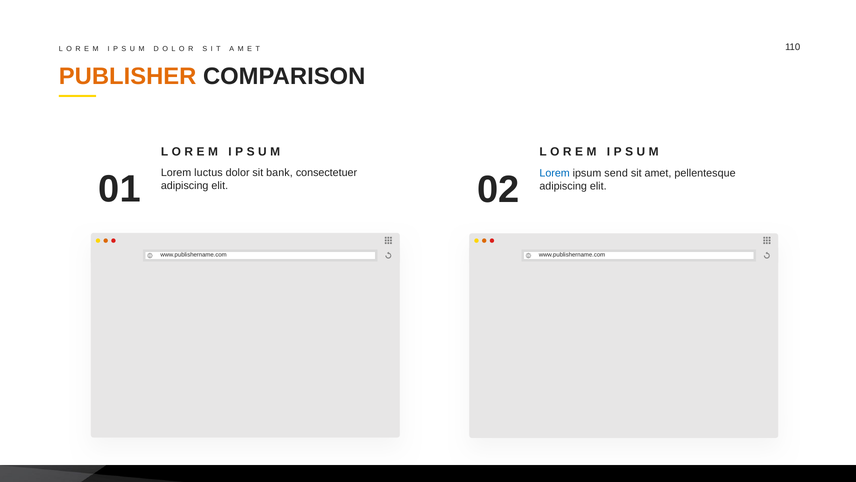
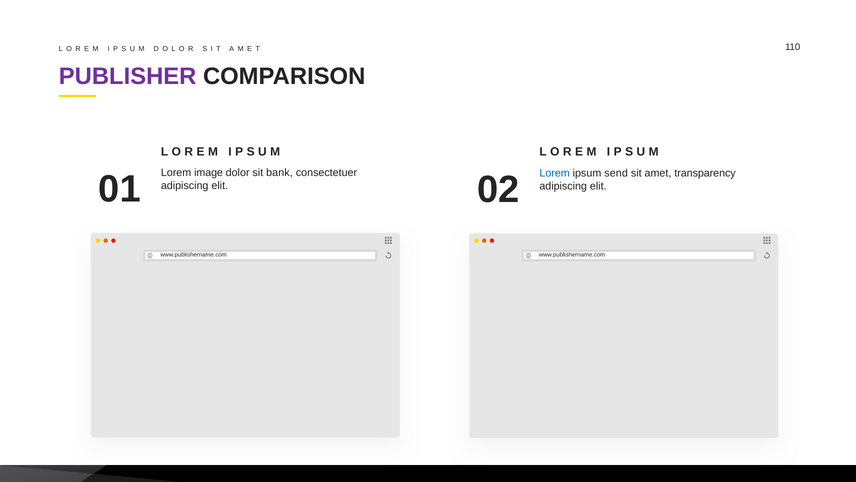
PUBLISHER colour: orange -> purple
luctus: luctus -> image
pellentesque: pellentesque -> transparency
